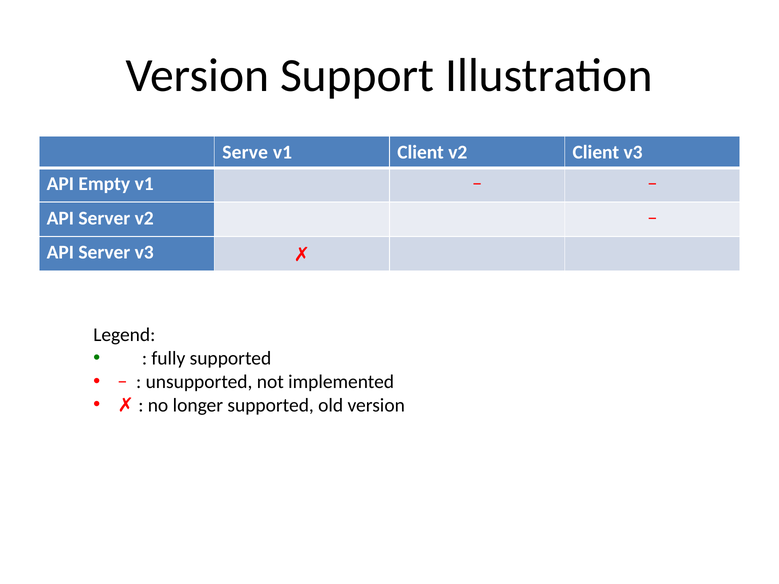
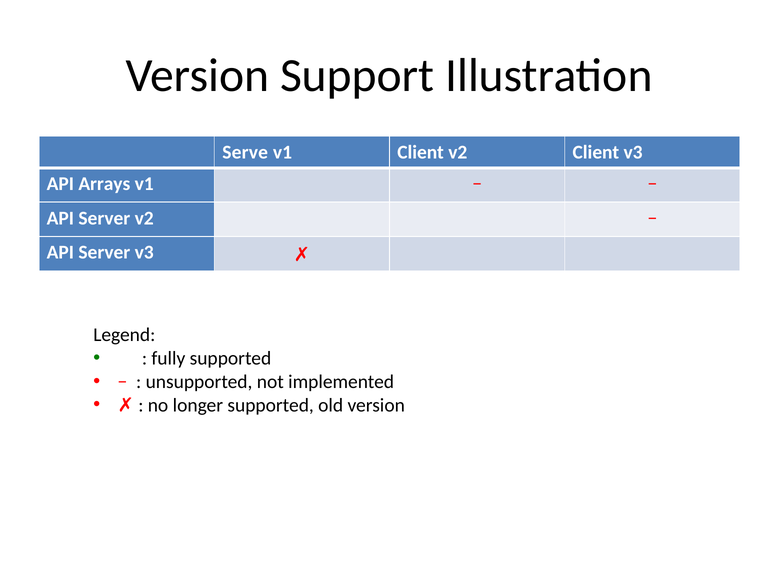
Empty: Empty -> Arrays
